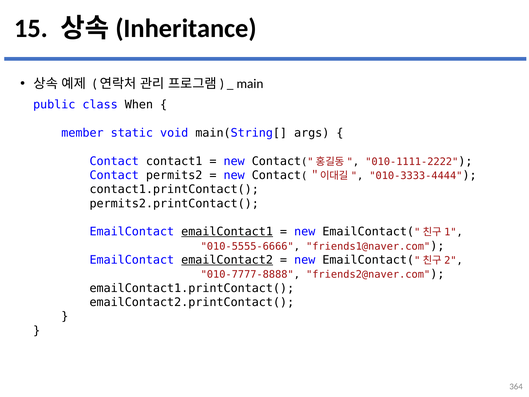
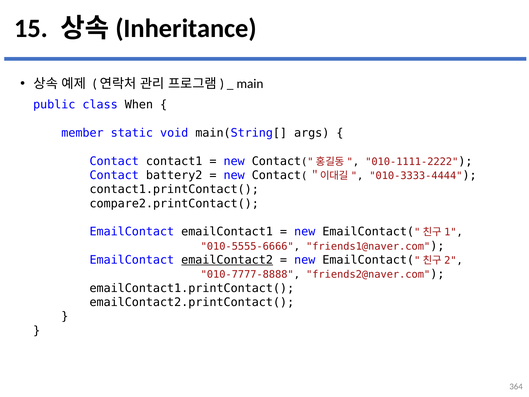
permits2: permits2 -> battery2
permits2.printContact(: permits2.printContact( -> compare2.printContact(
emailContact1 underline: present -> none
